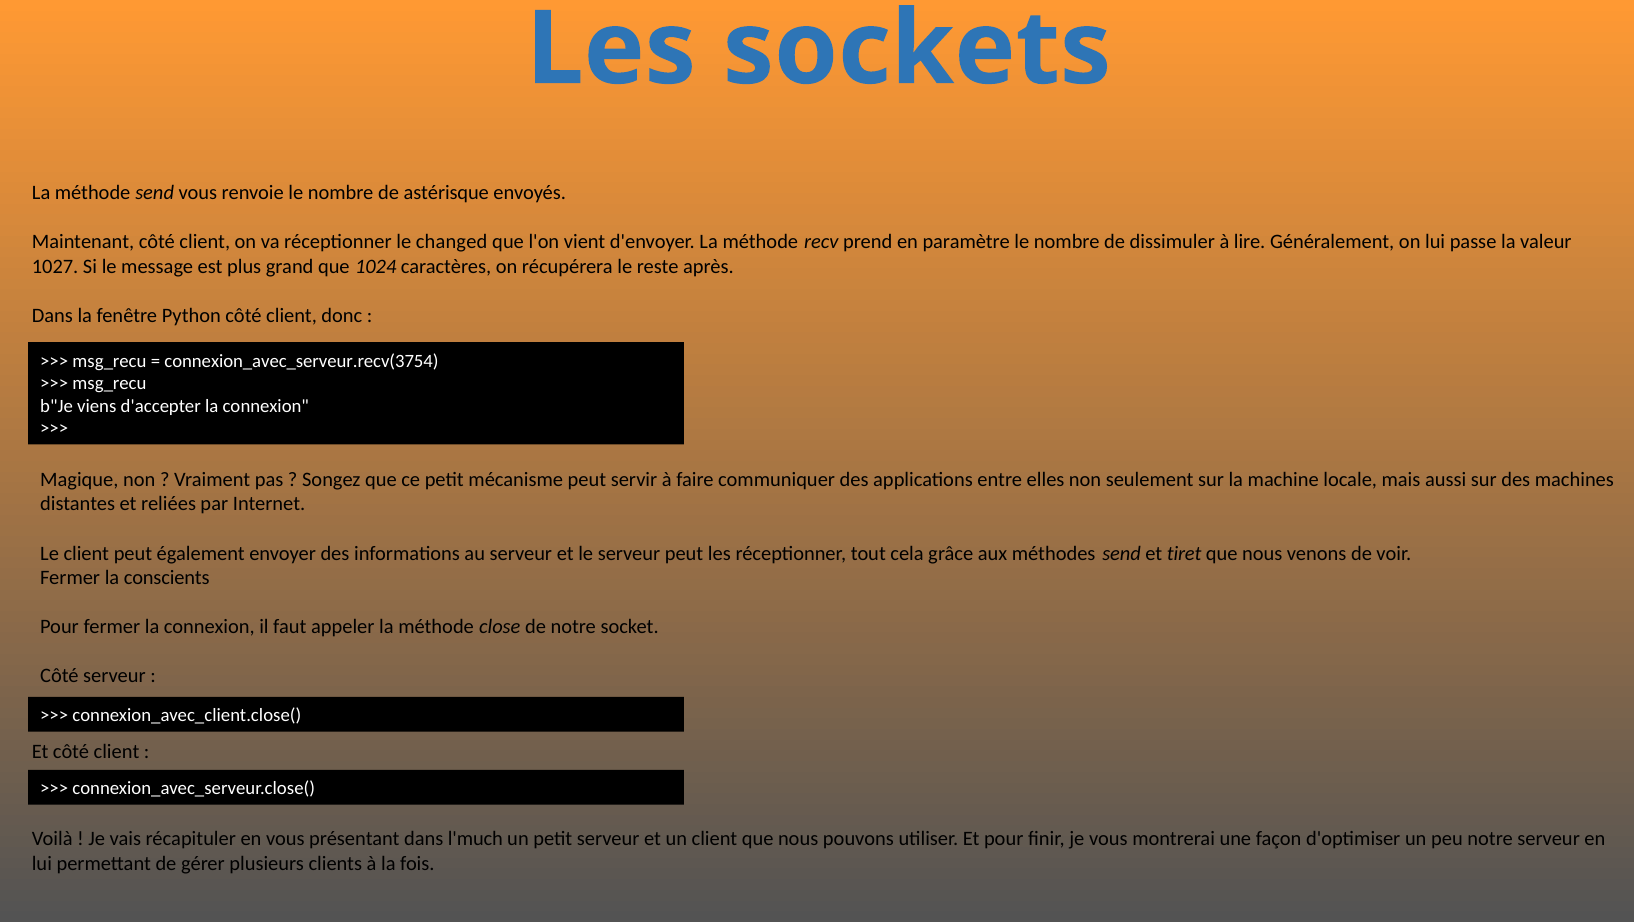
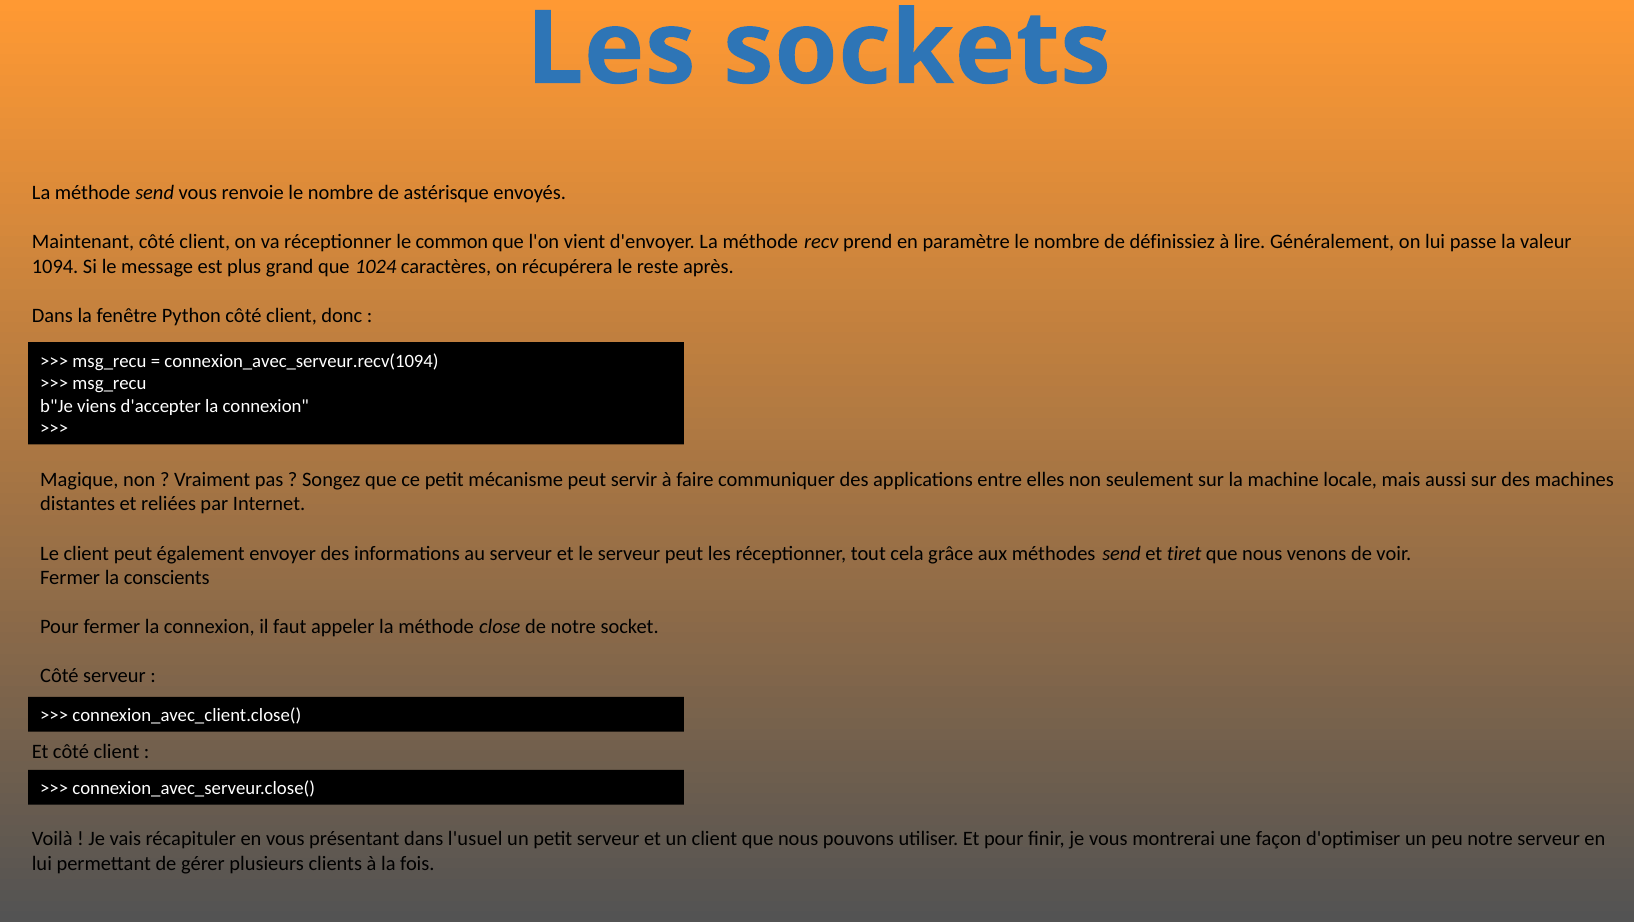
changed: changed -> common
dissimuler: dissimuler -> définissiez
1027: 1027 -> 1094
connexion_avec_serveur.recv(3754: connexion_avec_serveur.recv(3754 -> connexion_avec_serveur.recv(1094
l'much: l'much -> l'usuel
